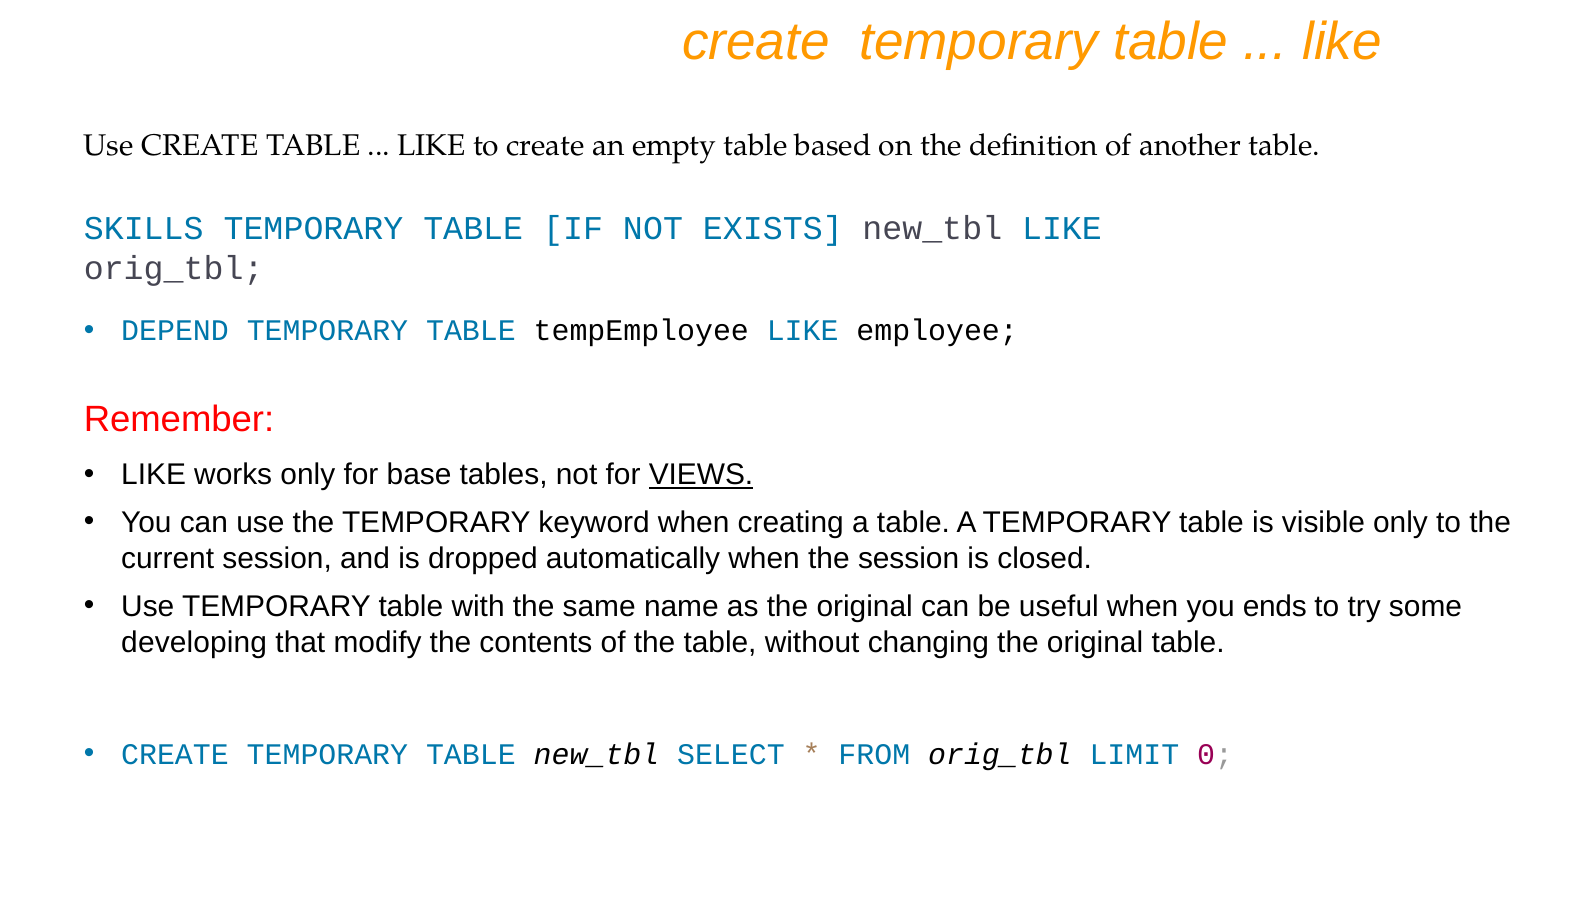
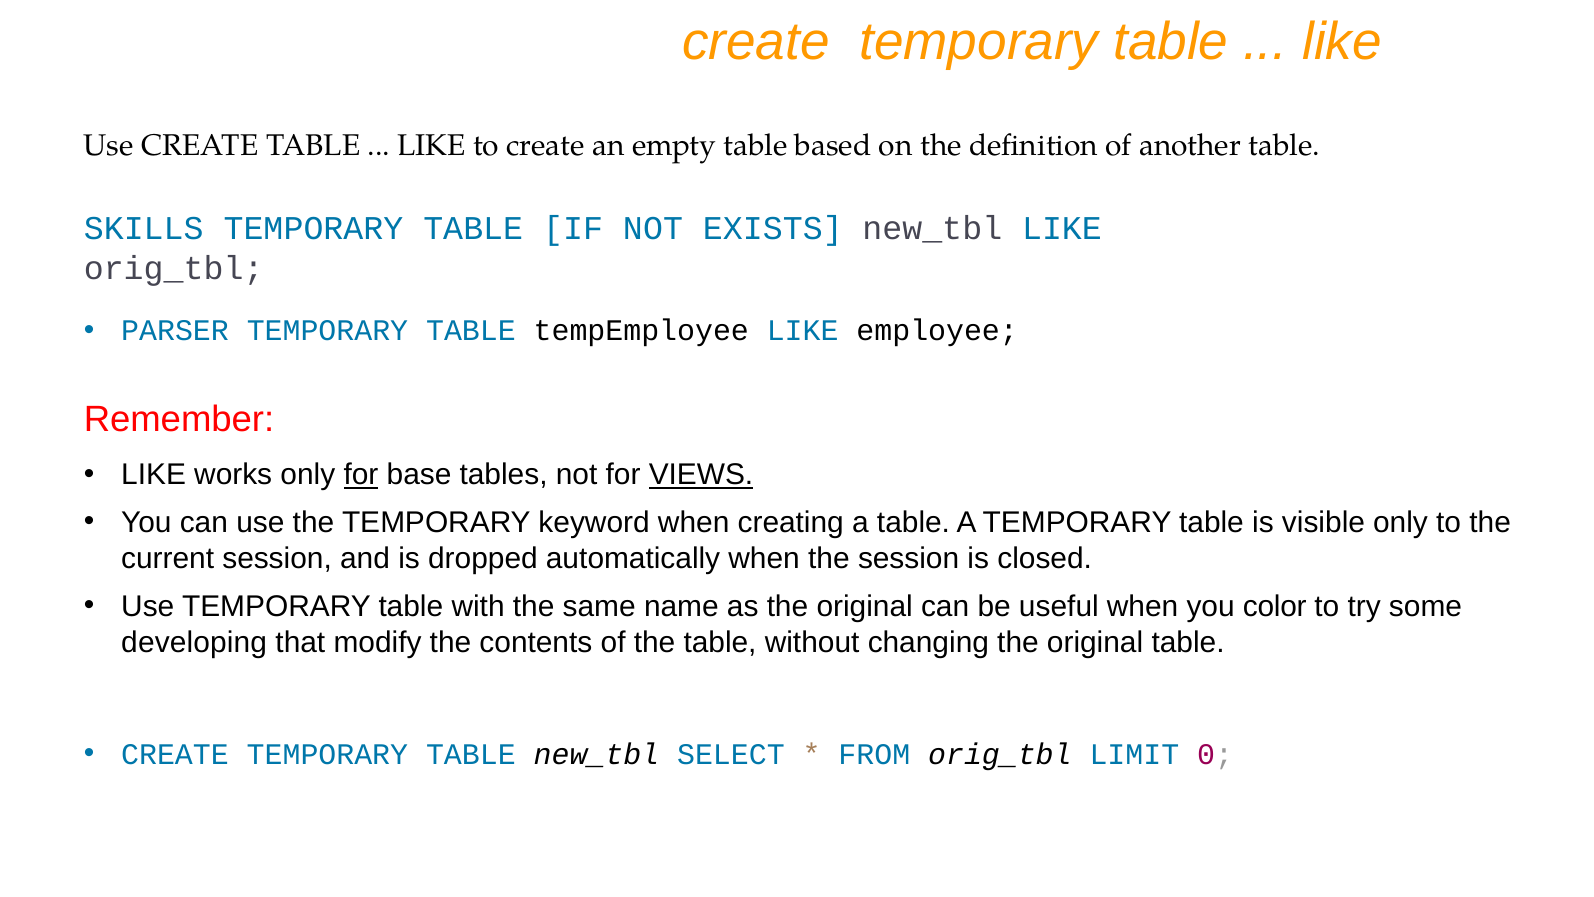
DEPEND: DEPEND -> PARSER
for at (361, 475) underline: none -> present
ends: ends -> color
